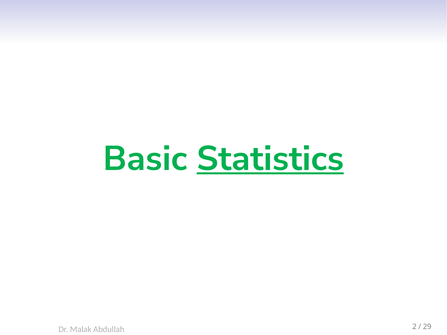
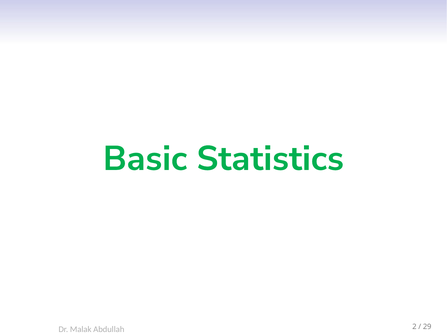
Statistics underline: present -> none
